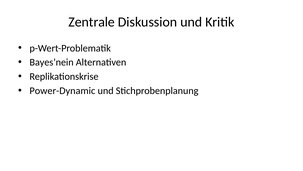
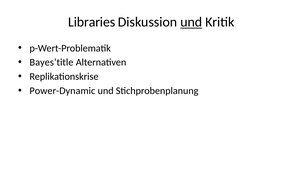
Zentrale: Zentrale -> Libraries
und at (191, 22) underline: none -> present
Bayes’nein: Bayes’nein -> Bayes’title
